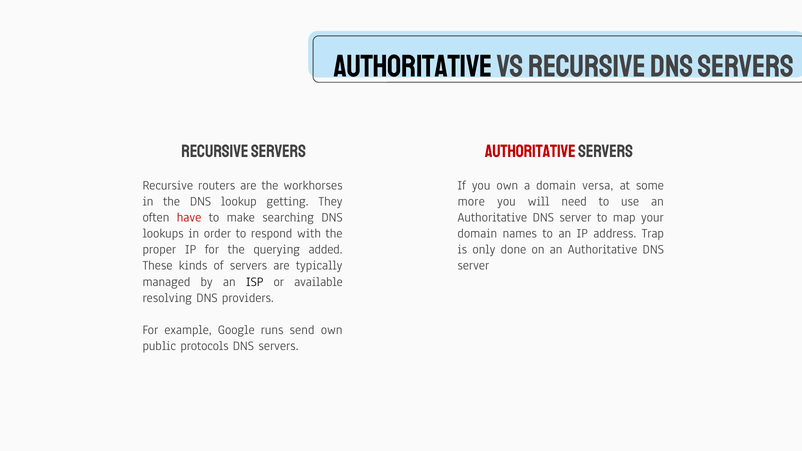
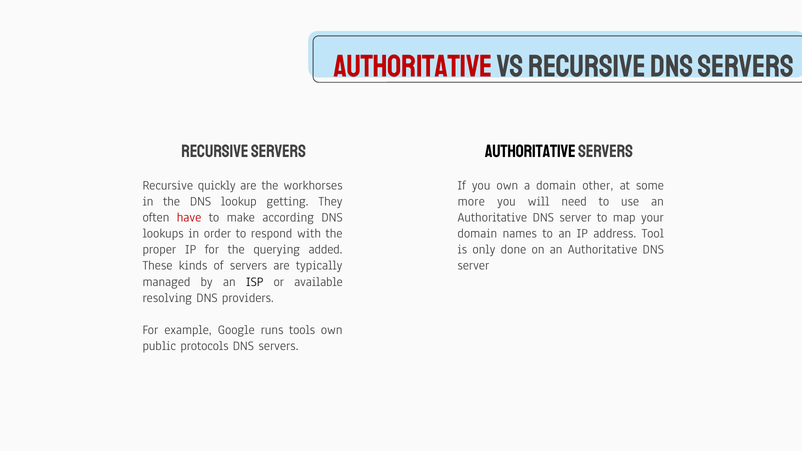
AUTHORITATIVE at (413, 66) colour: black -> red
Authoritative at (530, 151) colour: red -> black
routers: routers -> quickly
versa: versa -> other
searching: searching -> according
Trap: Trap -> Tool
send: send -> tools
